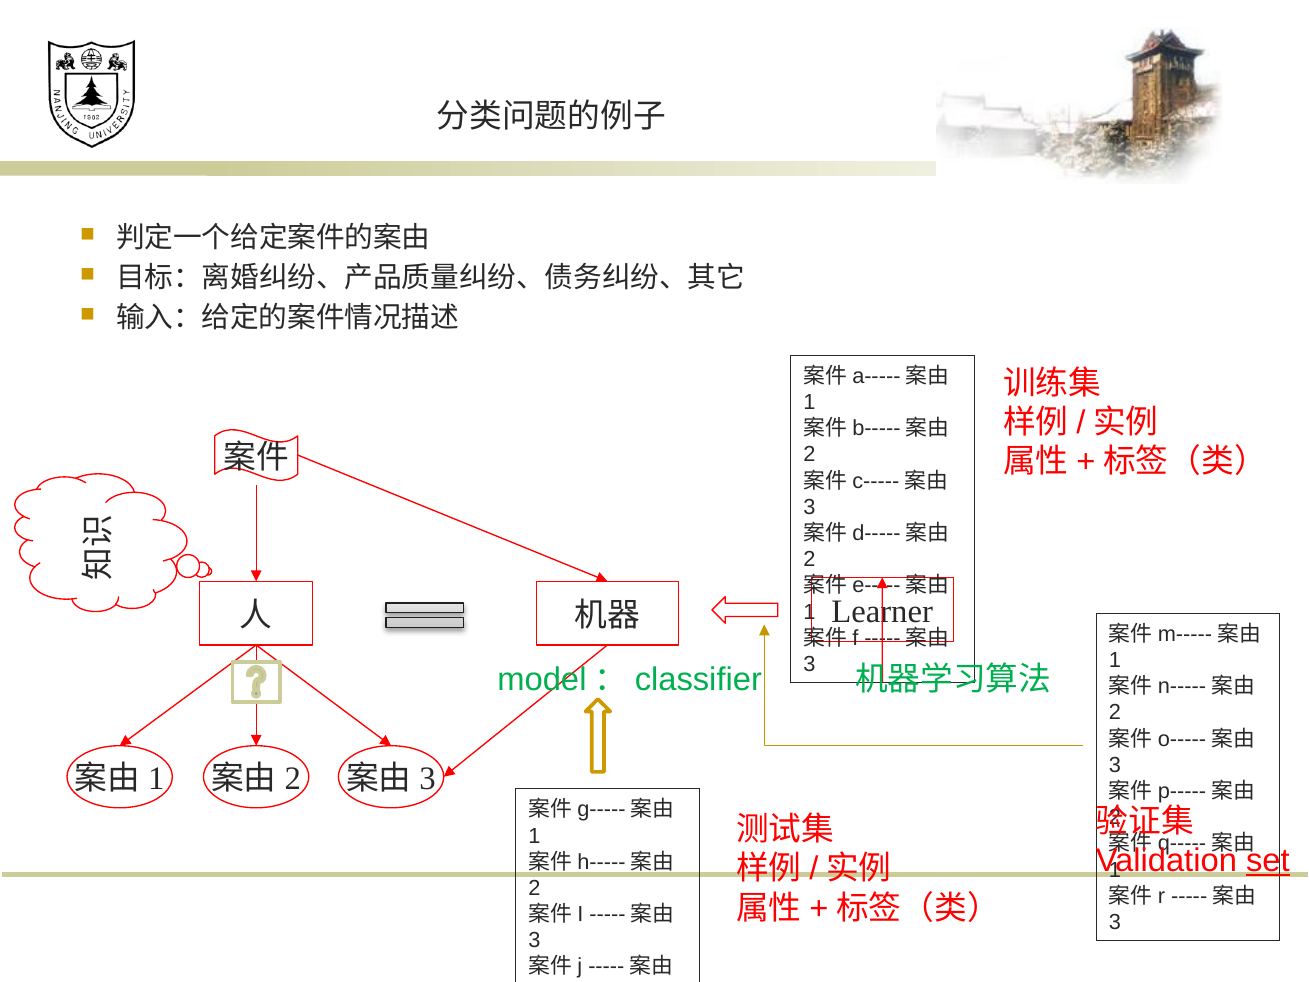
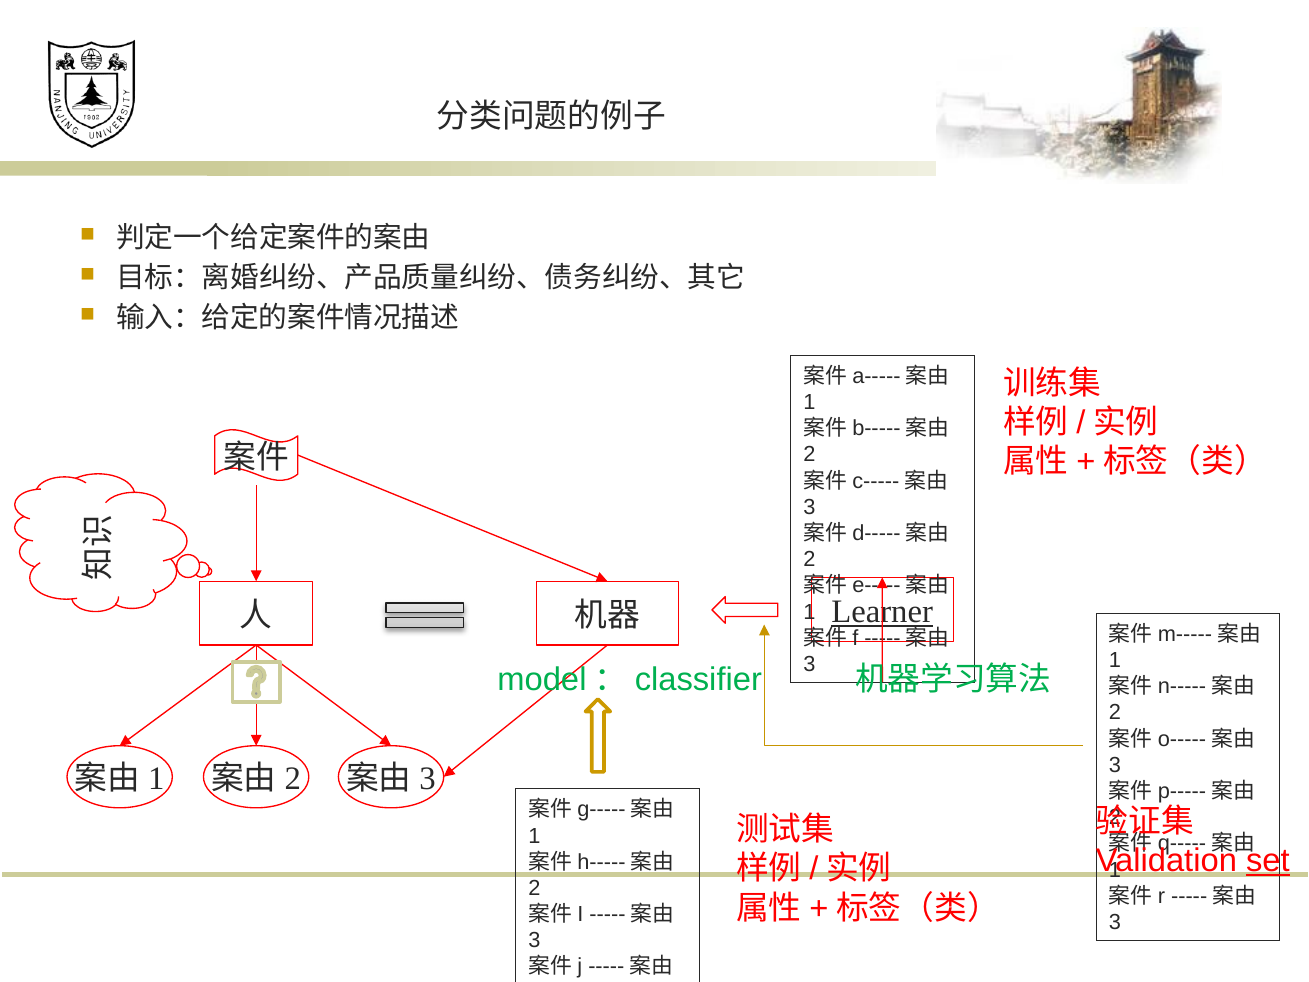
Learner underline: none -> present
